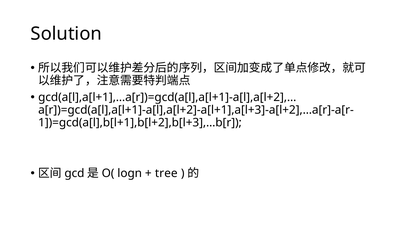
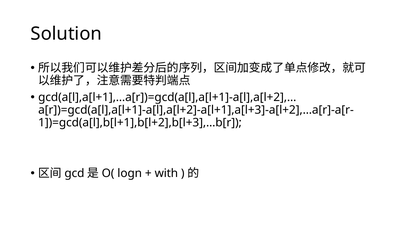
tree: tree -> with
